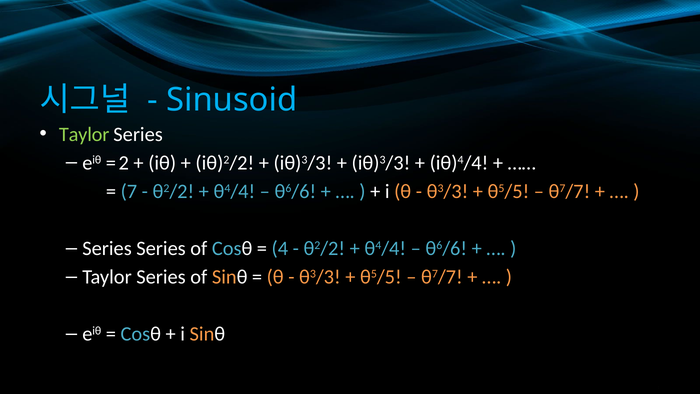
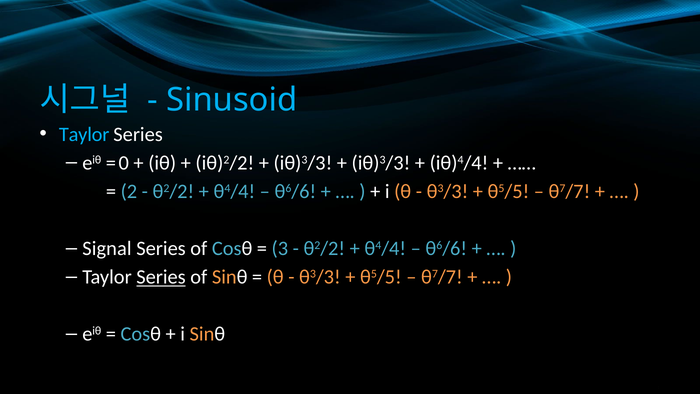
Taylor at (84, 134) colour: light green -> light blue
2: 2 -> 0
7: 7 -> 2
Series at (107, 248): Series -> Signal
4: 4 -> 3
Series at (161, 277) underline: none -> present
